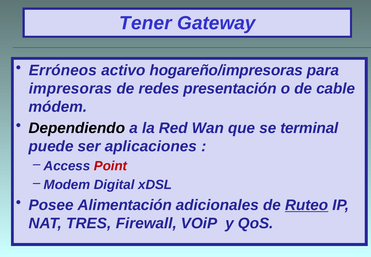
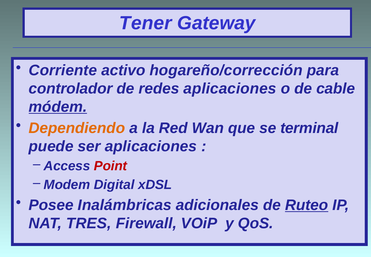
Erróneos: Erróneos -> Corriente
hogareño/impresoras: hogareño/impresoras -> hogareño/corrección
impresoras: impresoras -> controlador
redes presentación: presentación -> aplicaciones
módem underline: none -> present
Dependiendo colour: black -> orange
Alimentación: Alimentación -> Inalámbricas
